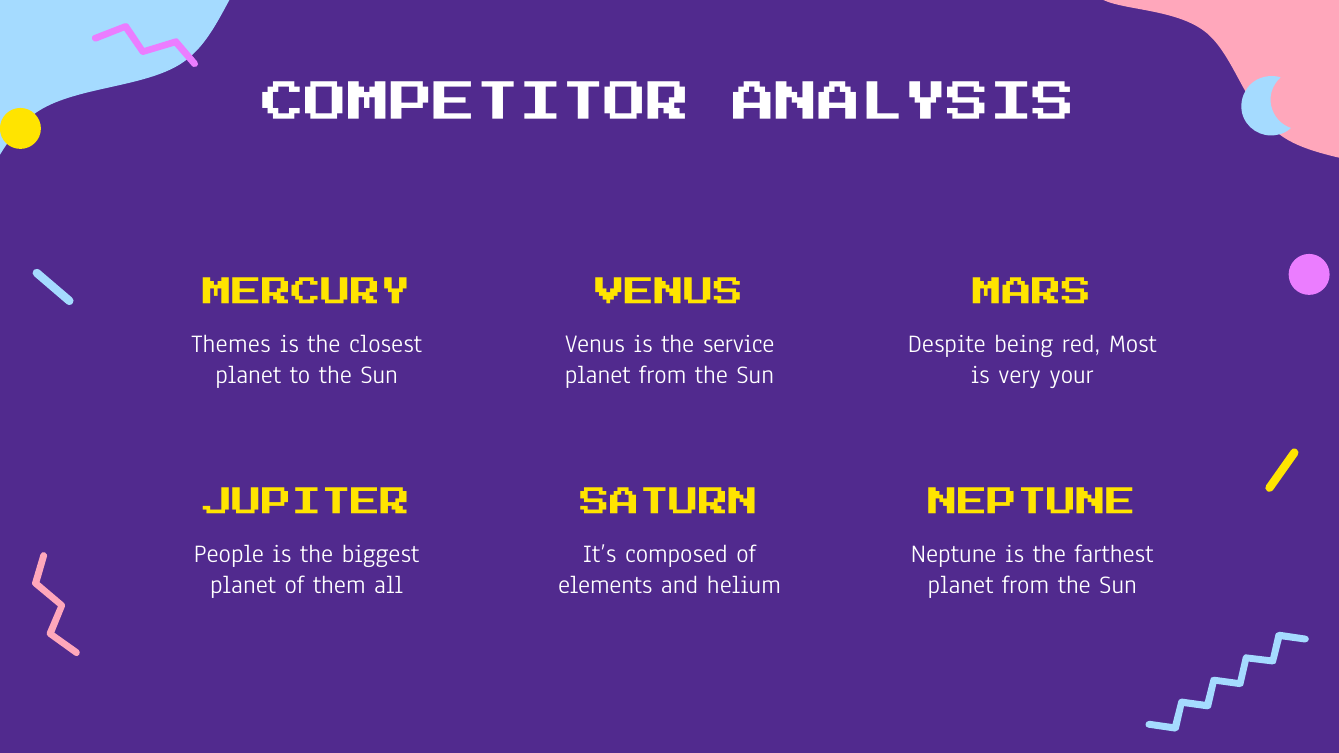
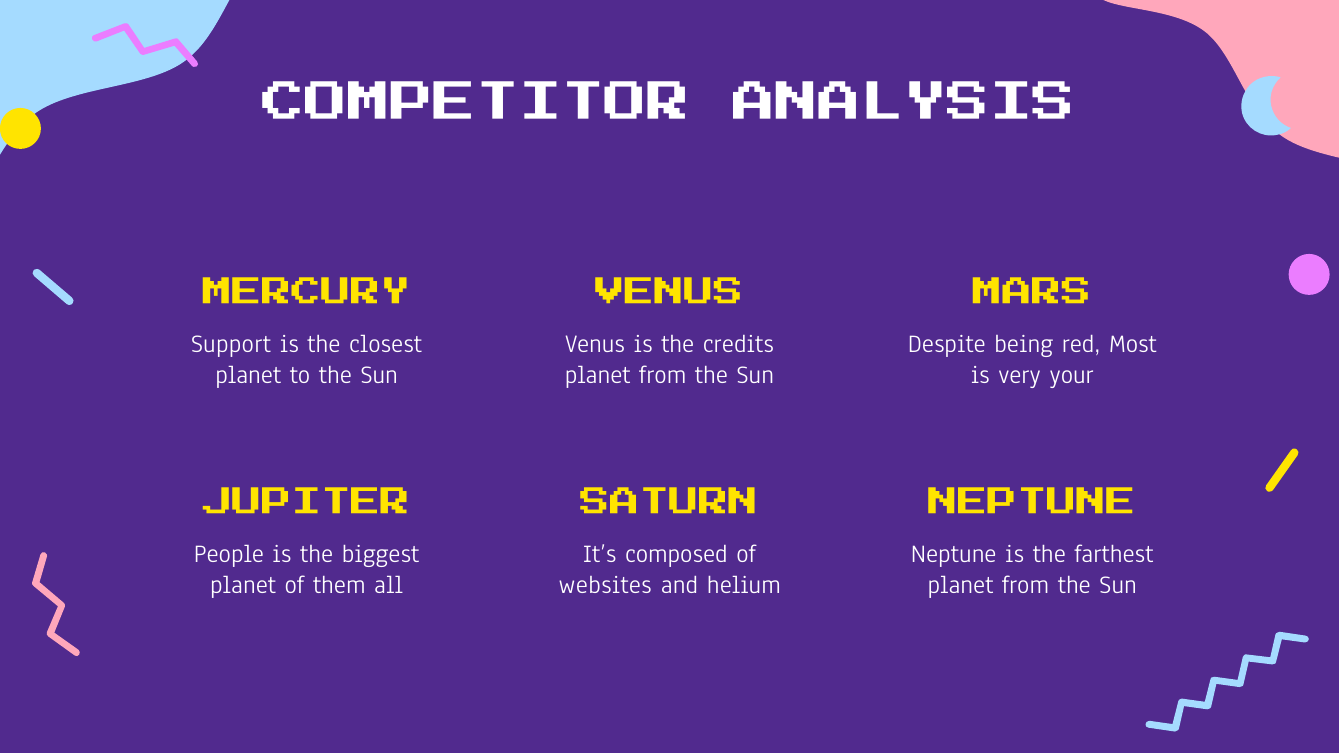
Themes: Themes -> Support
service: service -> credits
elements: elements -> websites
